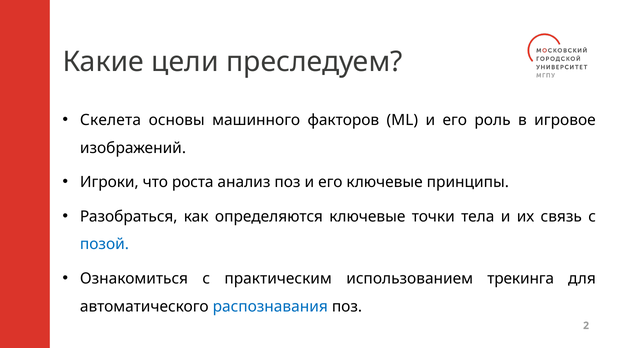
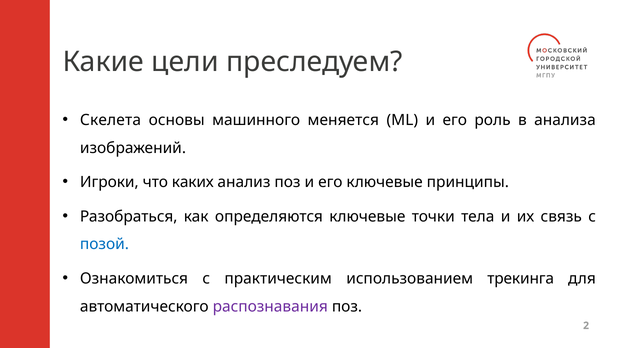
факторов: факторов -> меняется
игровое: игровое -> анализа
роста: роста -> каких
распознавания colour: blue -> purple
